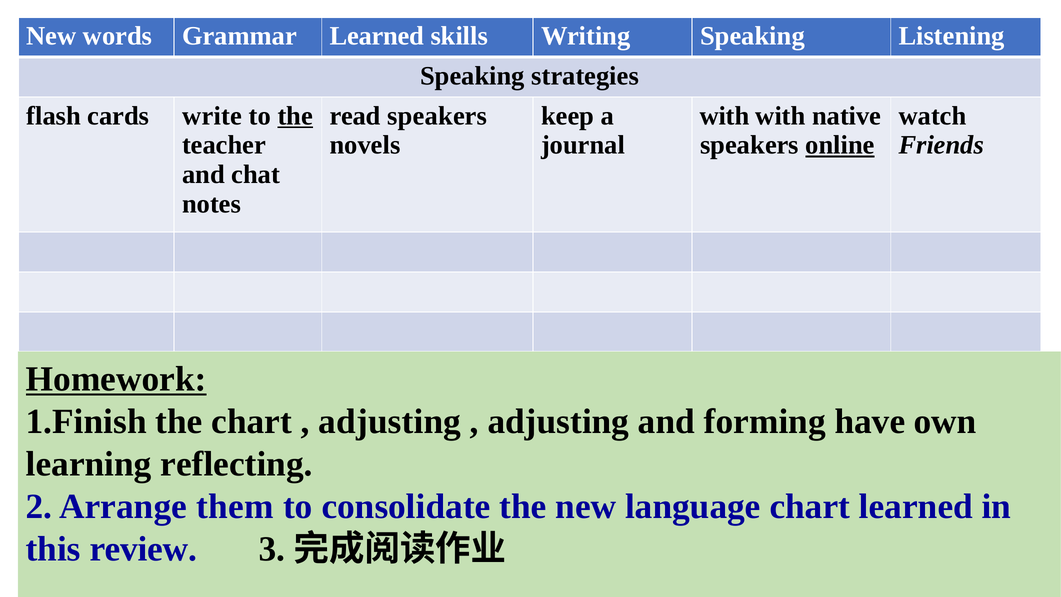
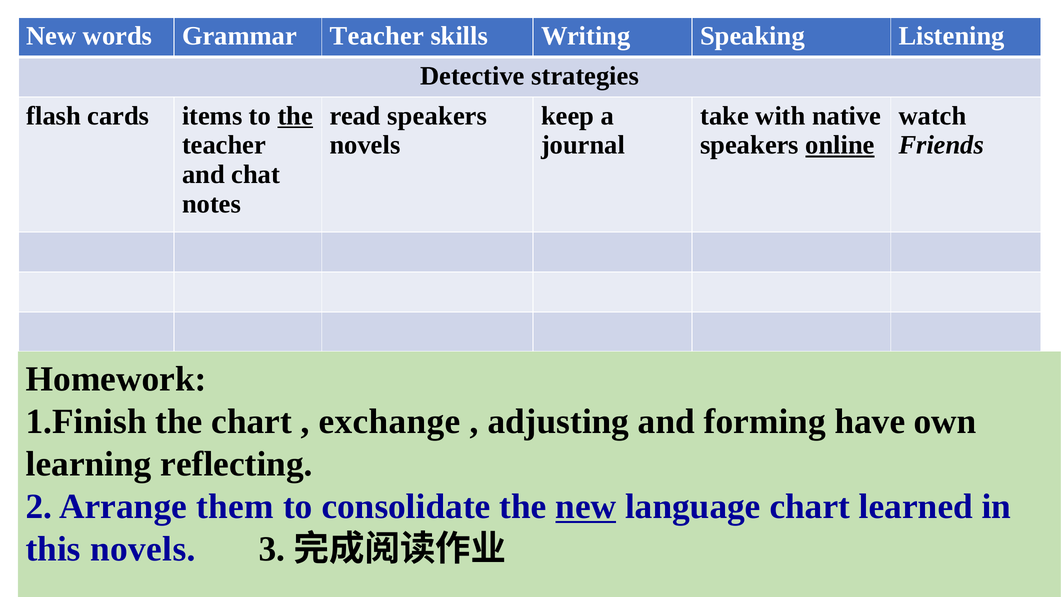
Grammar Learned: Learned -> Teacher
Speaking at (472, 76): Speaking -> Detective
write: write -> items
with at (725, 116): with -> take
Homework underline: present -> none
adjusting at (390, 422): adjusting -> exchange
new at (586, 506) underline: none -> present
this review: review -> novels
